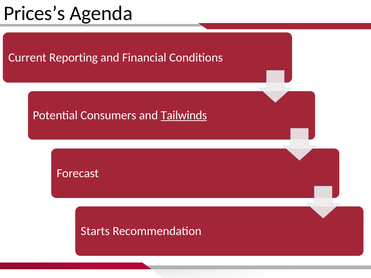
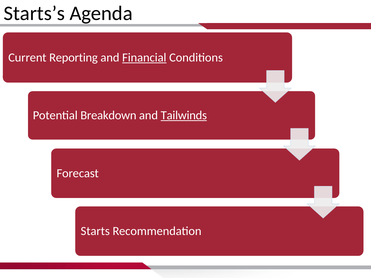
Prices’s: Prices’s -> Starts’s
Financial underline: none -> present
Consumers: Consumers -> Breakdown
